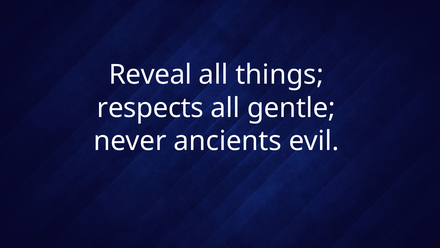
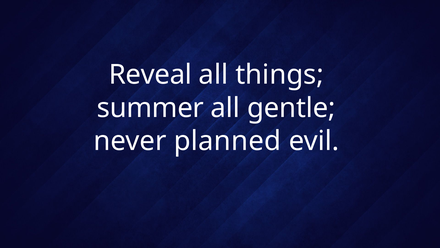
respects: respects -> summer
ancients: ancients -> planned
